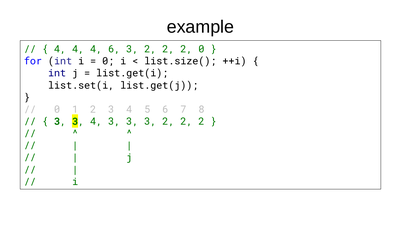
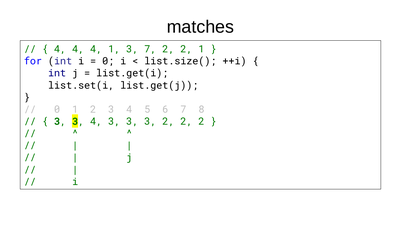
example: example -> matches
4 6: 6 -> 1
2 at (150, 49): 2 -> 7
2 0: 0 -> 1
